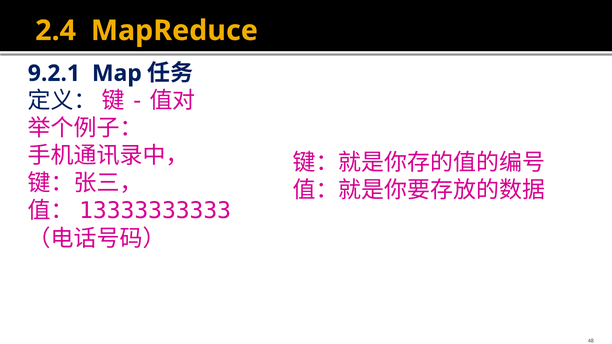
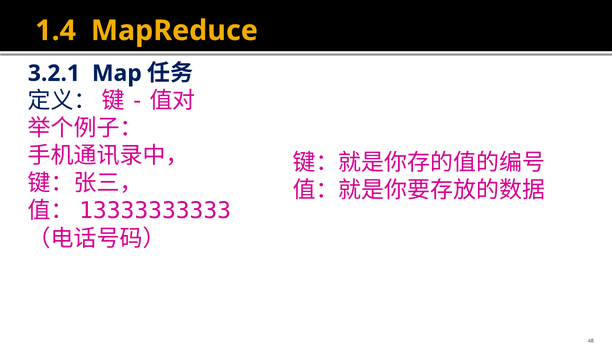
2.4: 2.4 -> 1.4
9.2.1: 9.2.1 -> 3.2.1
